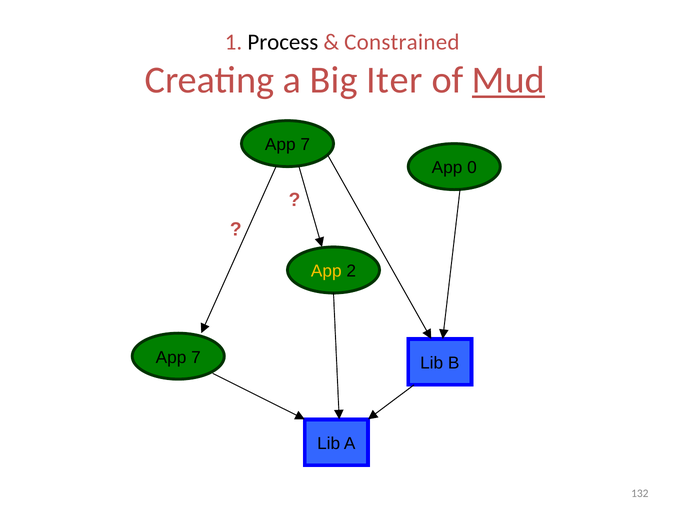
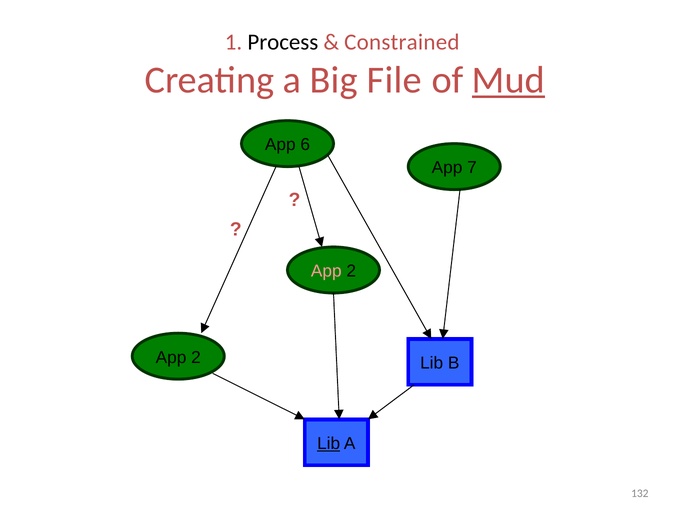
Iter: Iter -> File
7 at (305, 145): 7 -> 6
0: 0 -> 7
App at (326, 271) colour: yellow -> pink
7 at (196, 358): 7 -> 2
Lib at (329, 444) underline: none -> present
